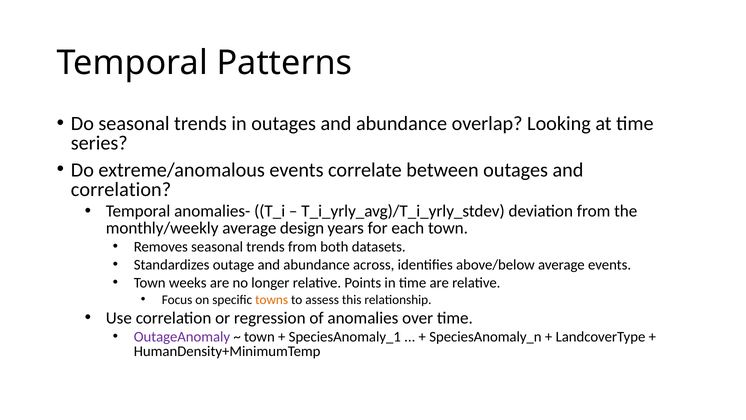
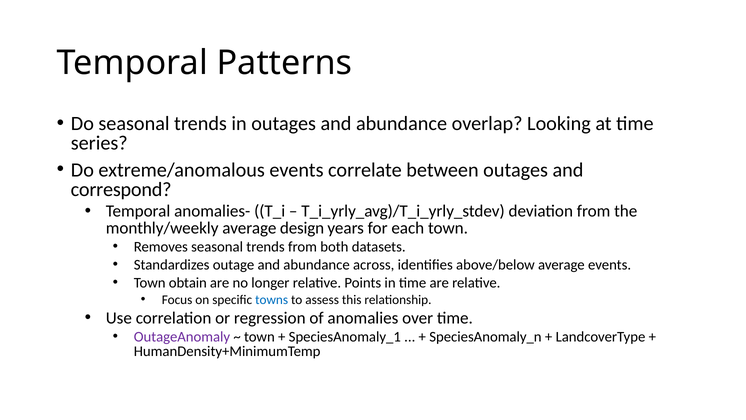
correlation at (121, 189): correlation -> correspond
weeks: weeks -> obtain
towns colour: orange -> blue
